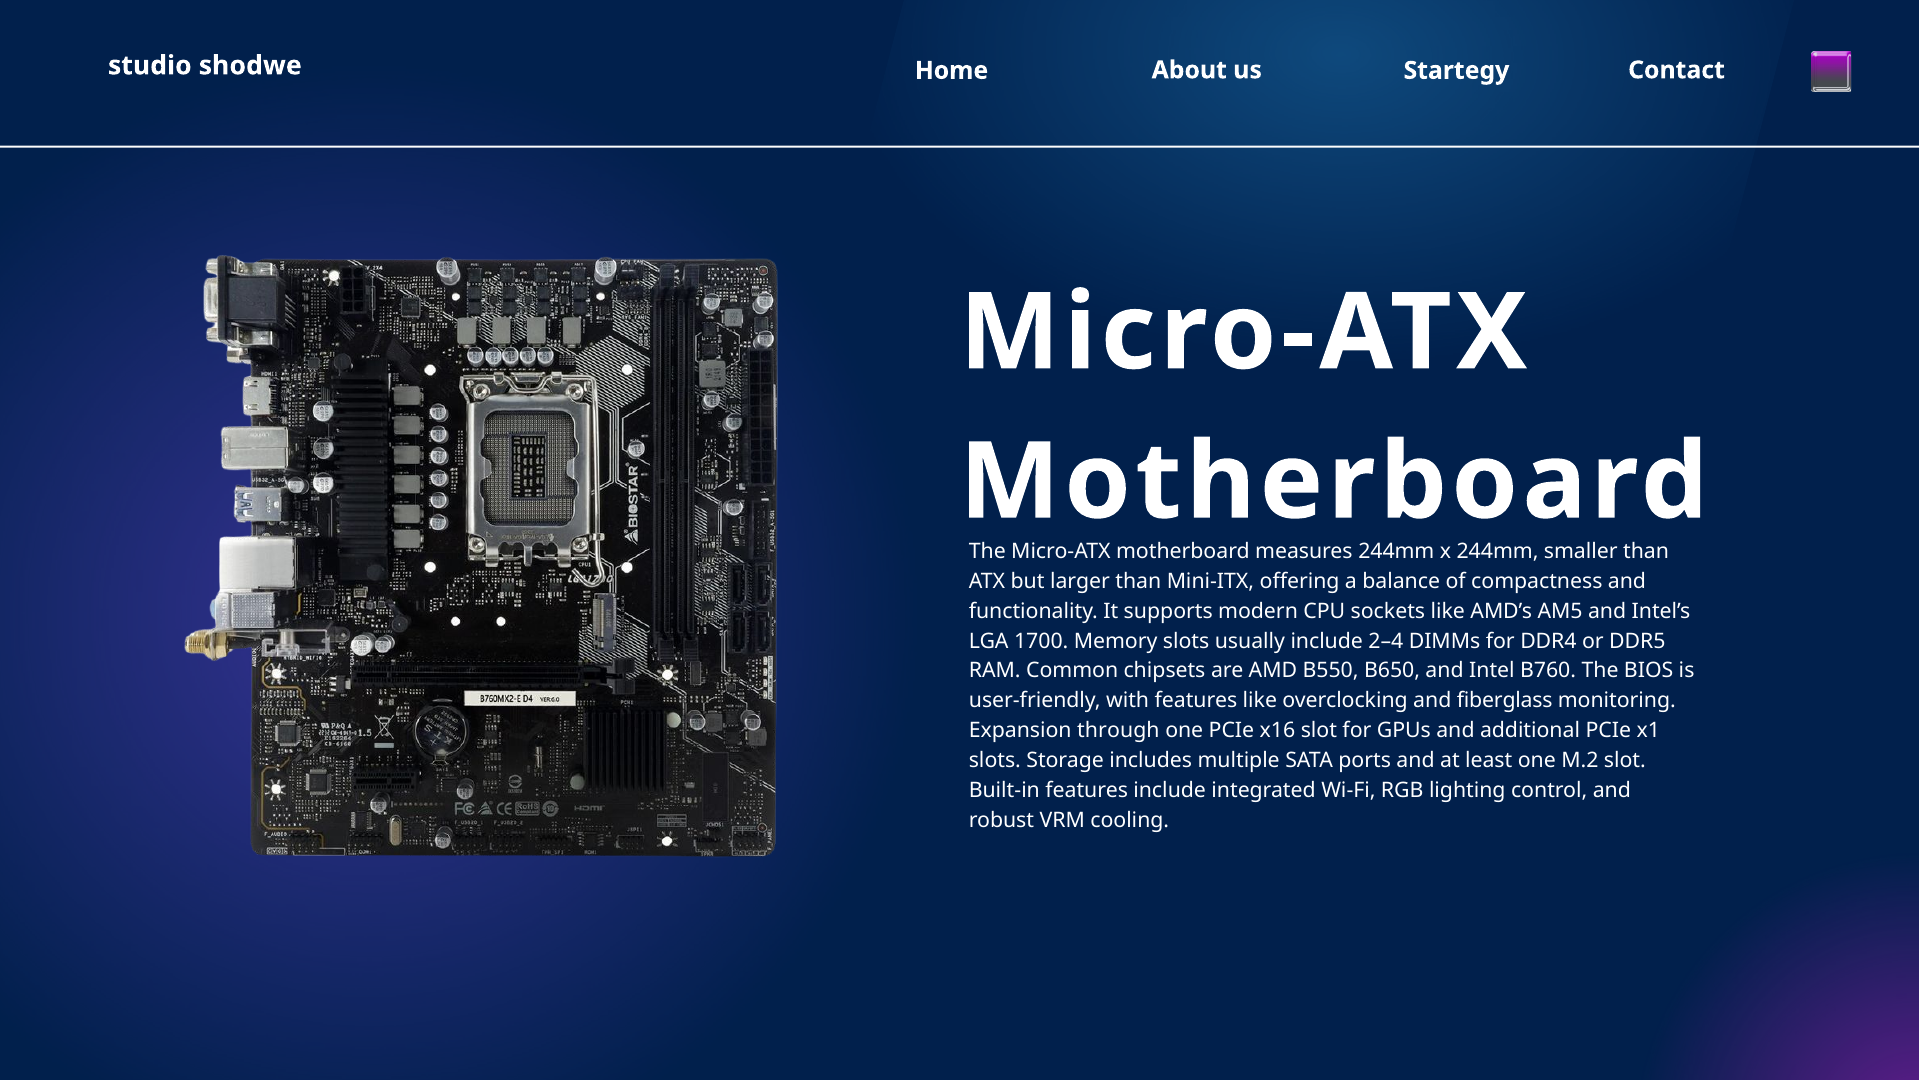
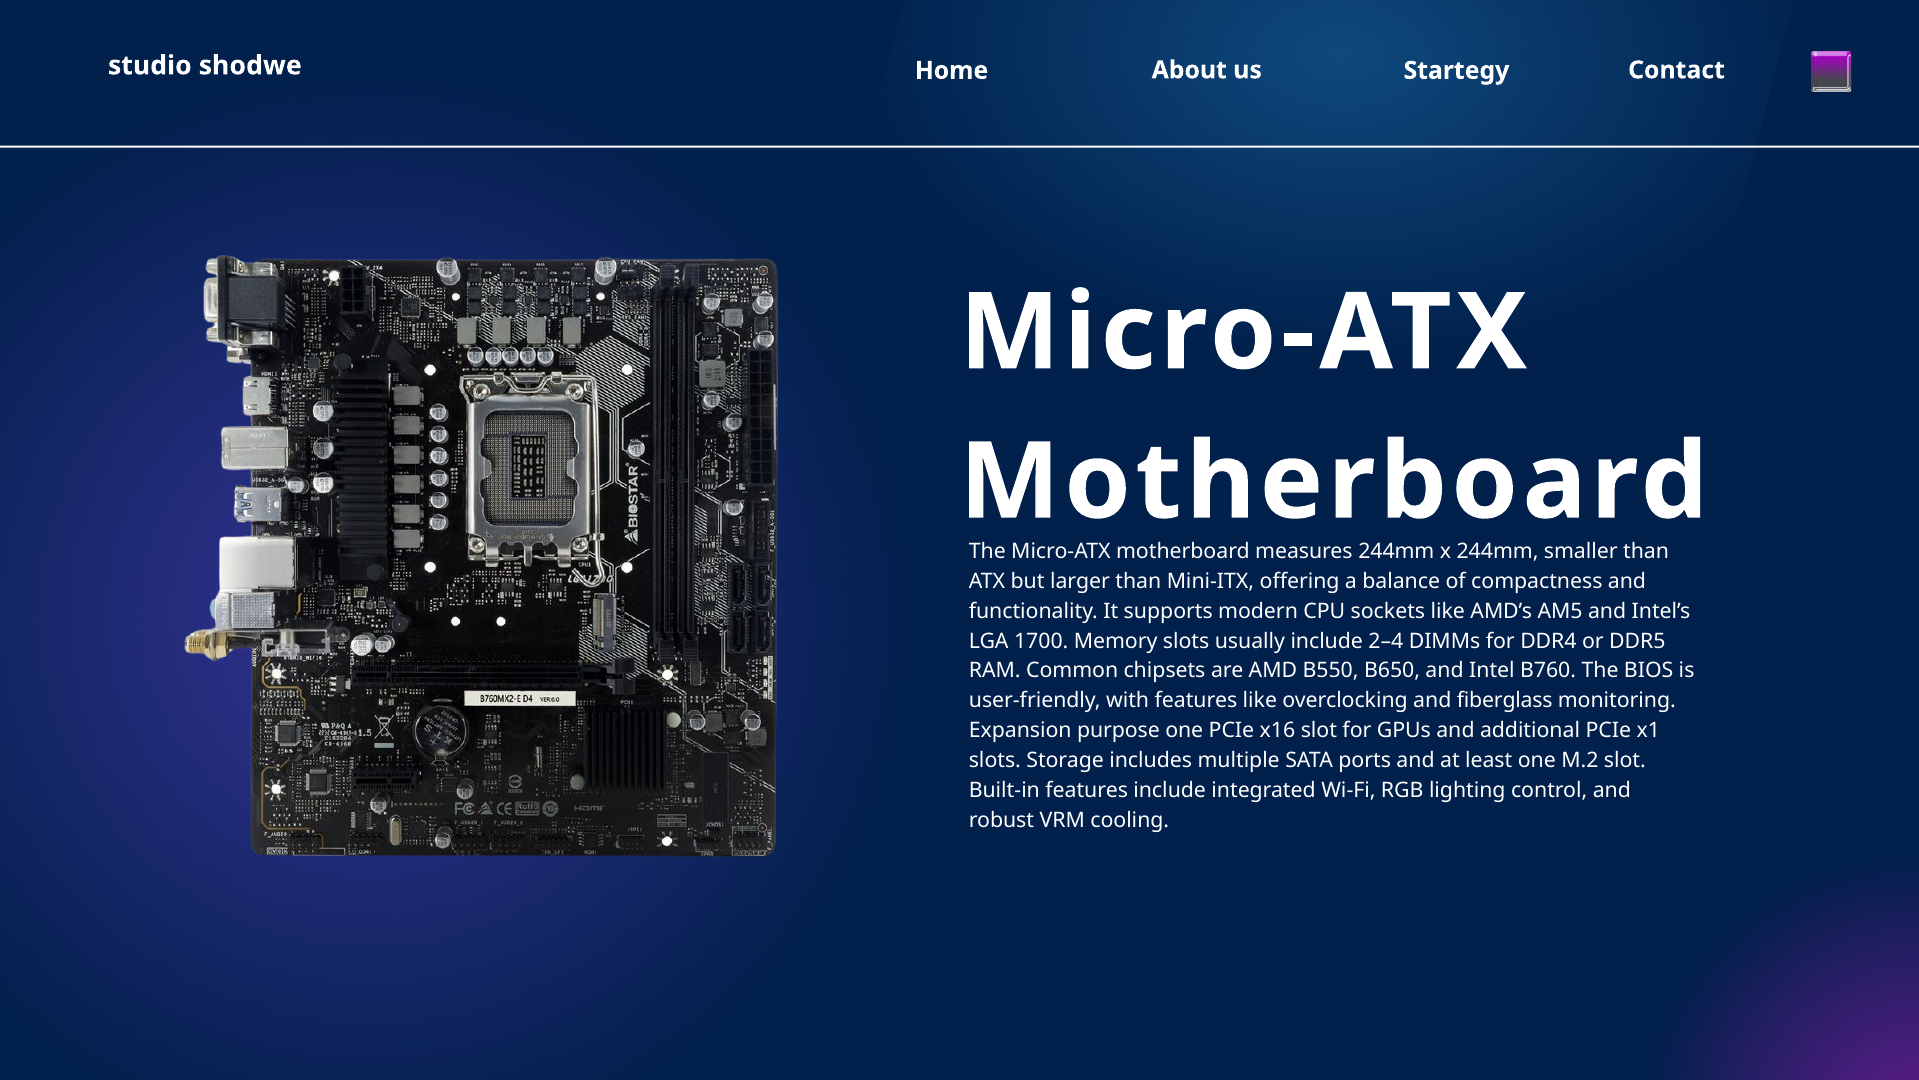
through: through -> purpose
